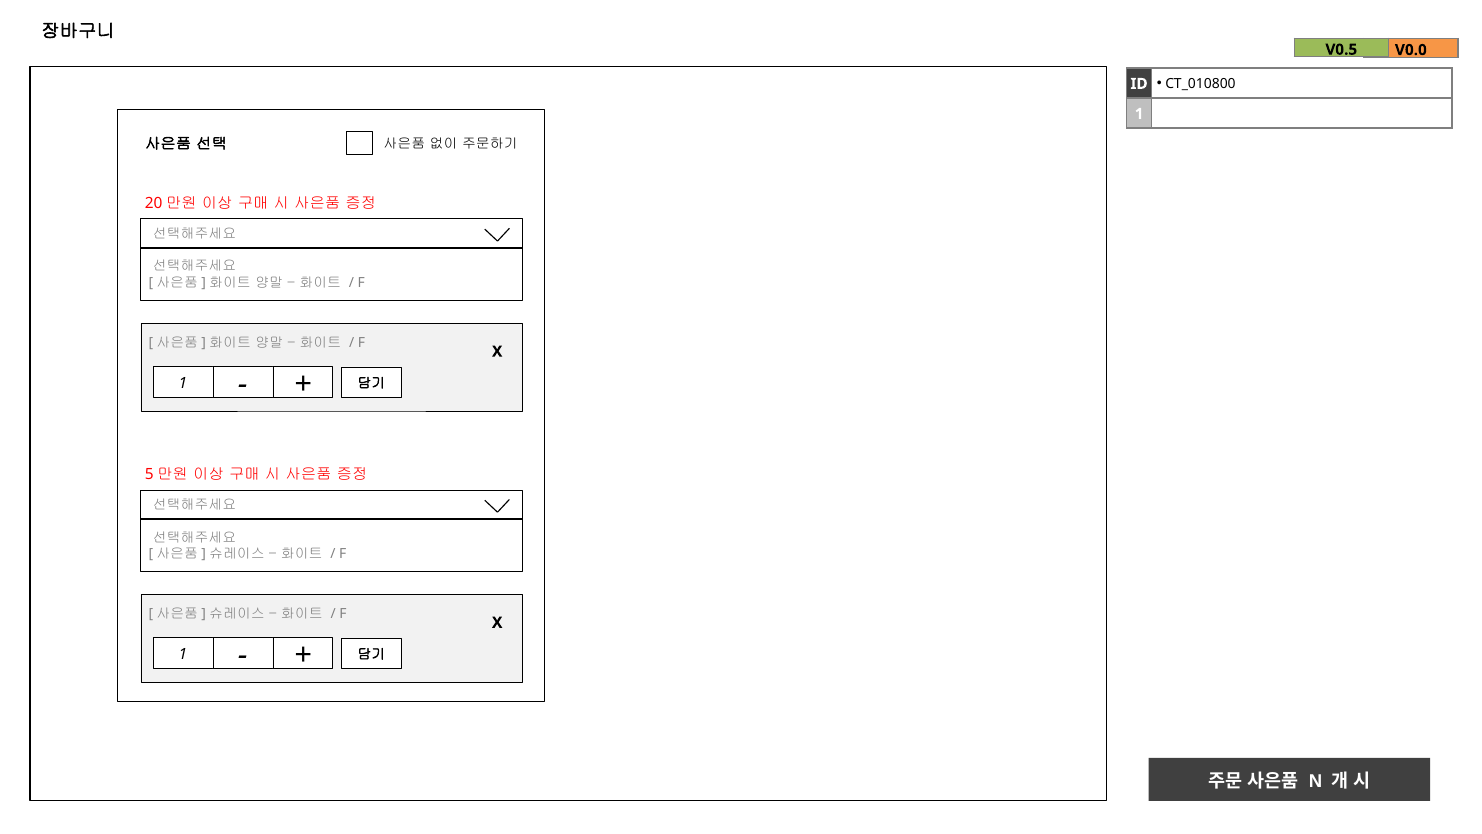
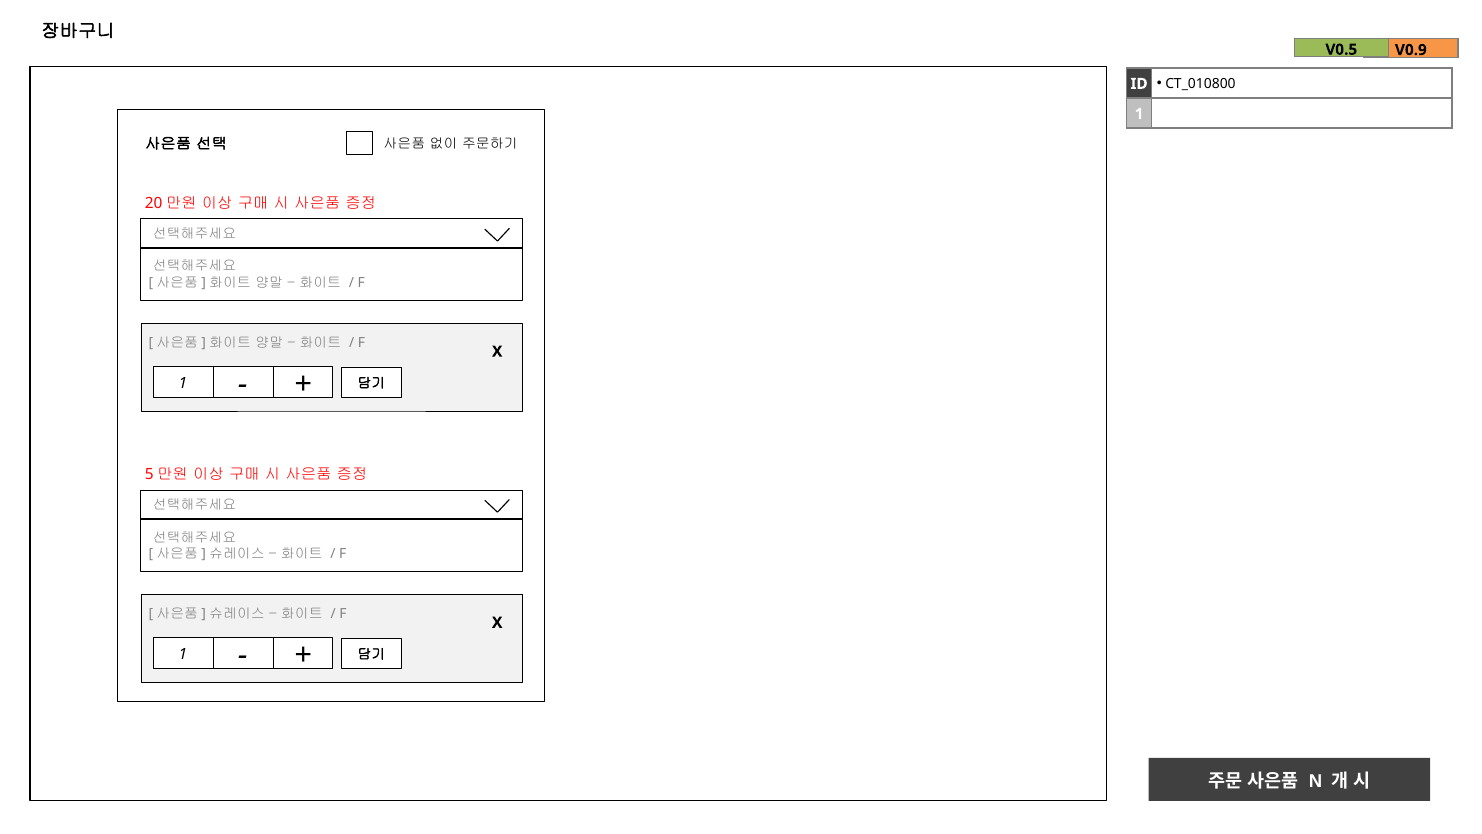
V0.0: V0.0 -> V0.9
